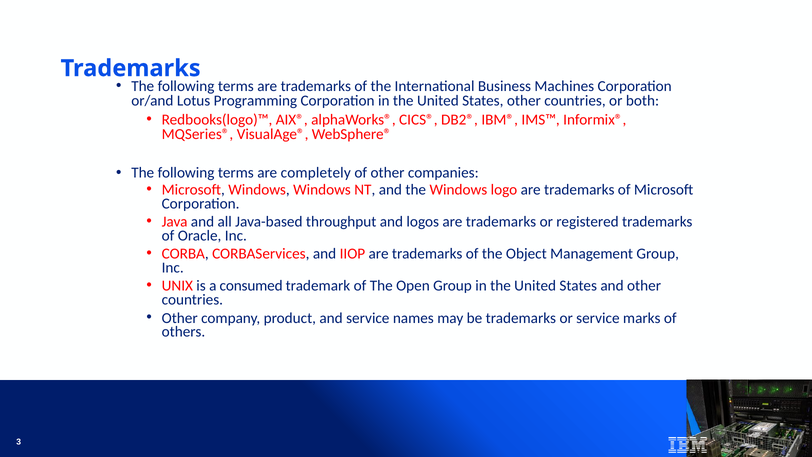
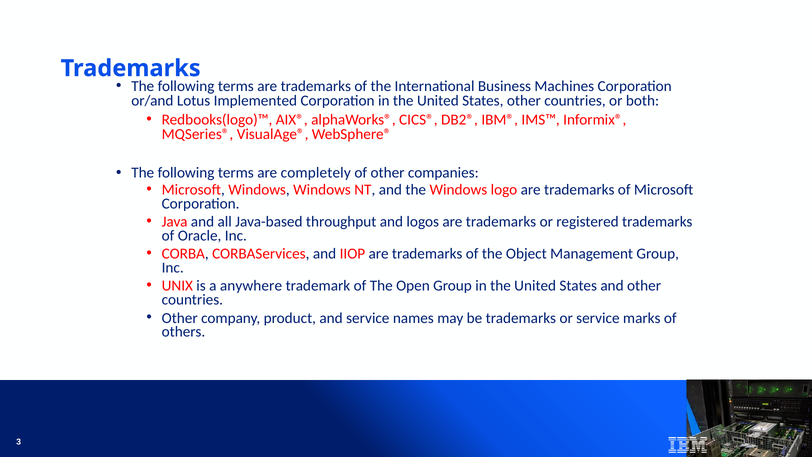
Programming: Programming -> Implemented
consumed: consumed -> anywhere
